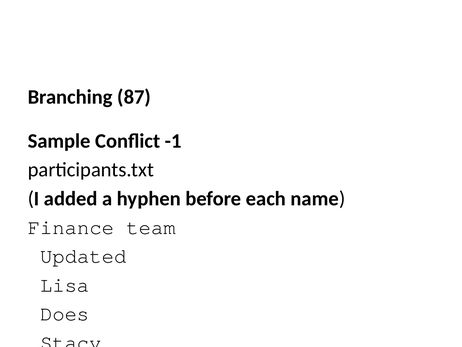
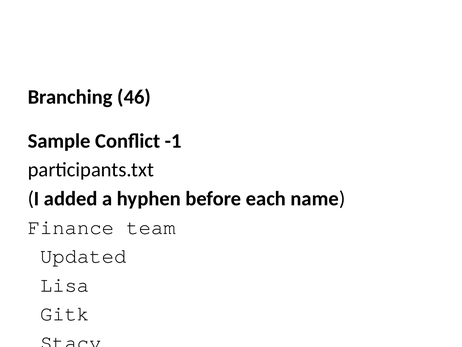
87: 87 -> 46
Does: Does -> Gitk
